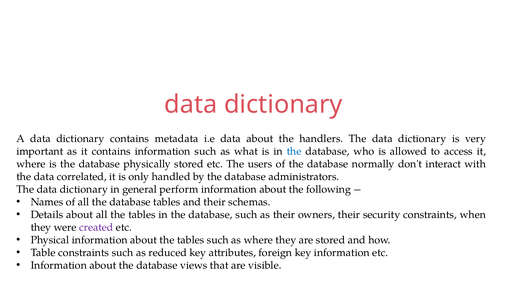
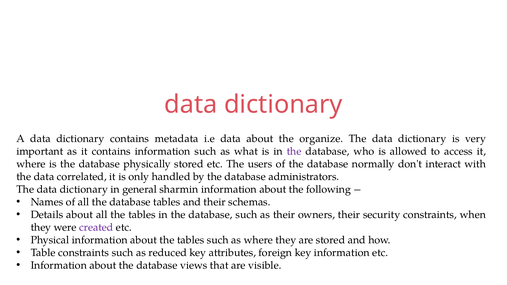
handlers: handlers -> organize
the at (294, 151) colour: blue -> purple
perform: perform -> sharmin
